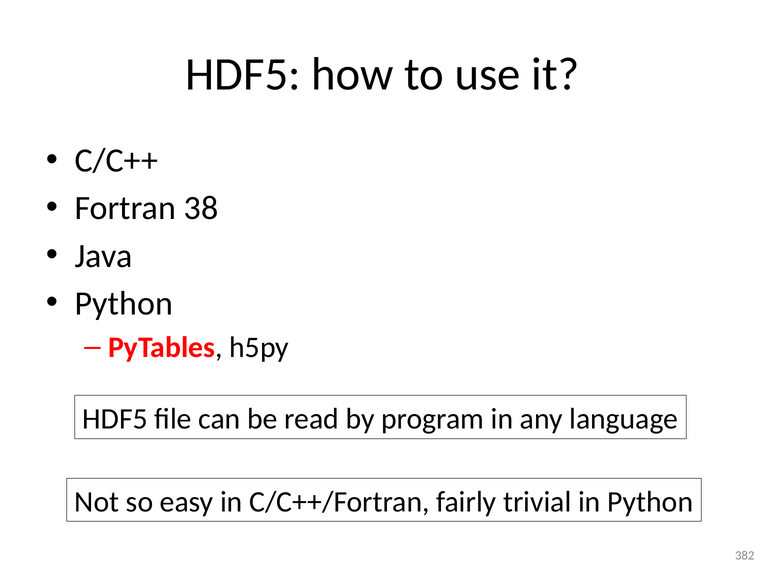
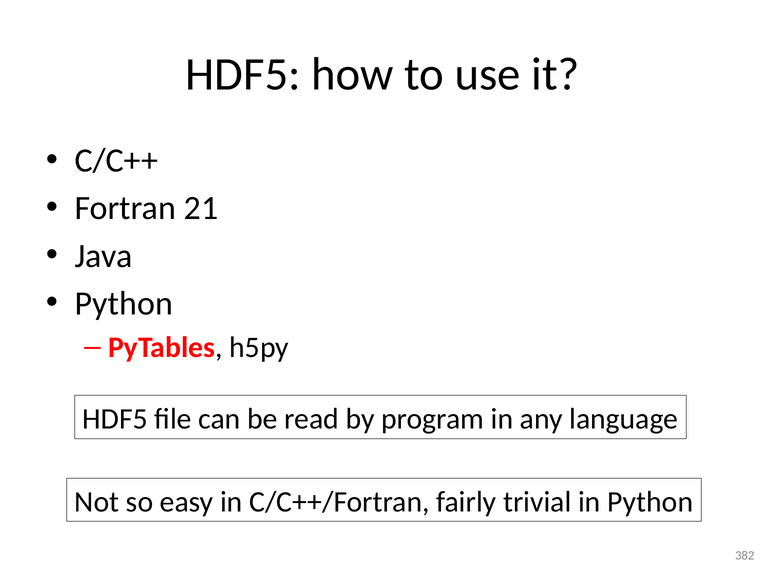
38: 38 -> 21
